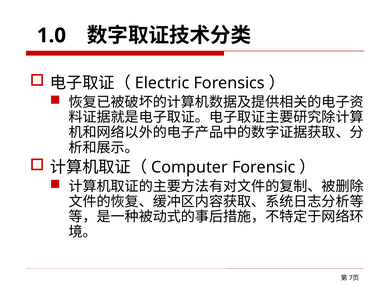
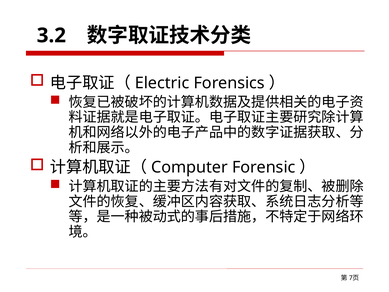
1.0: 1.0 -> 3.2
